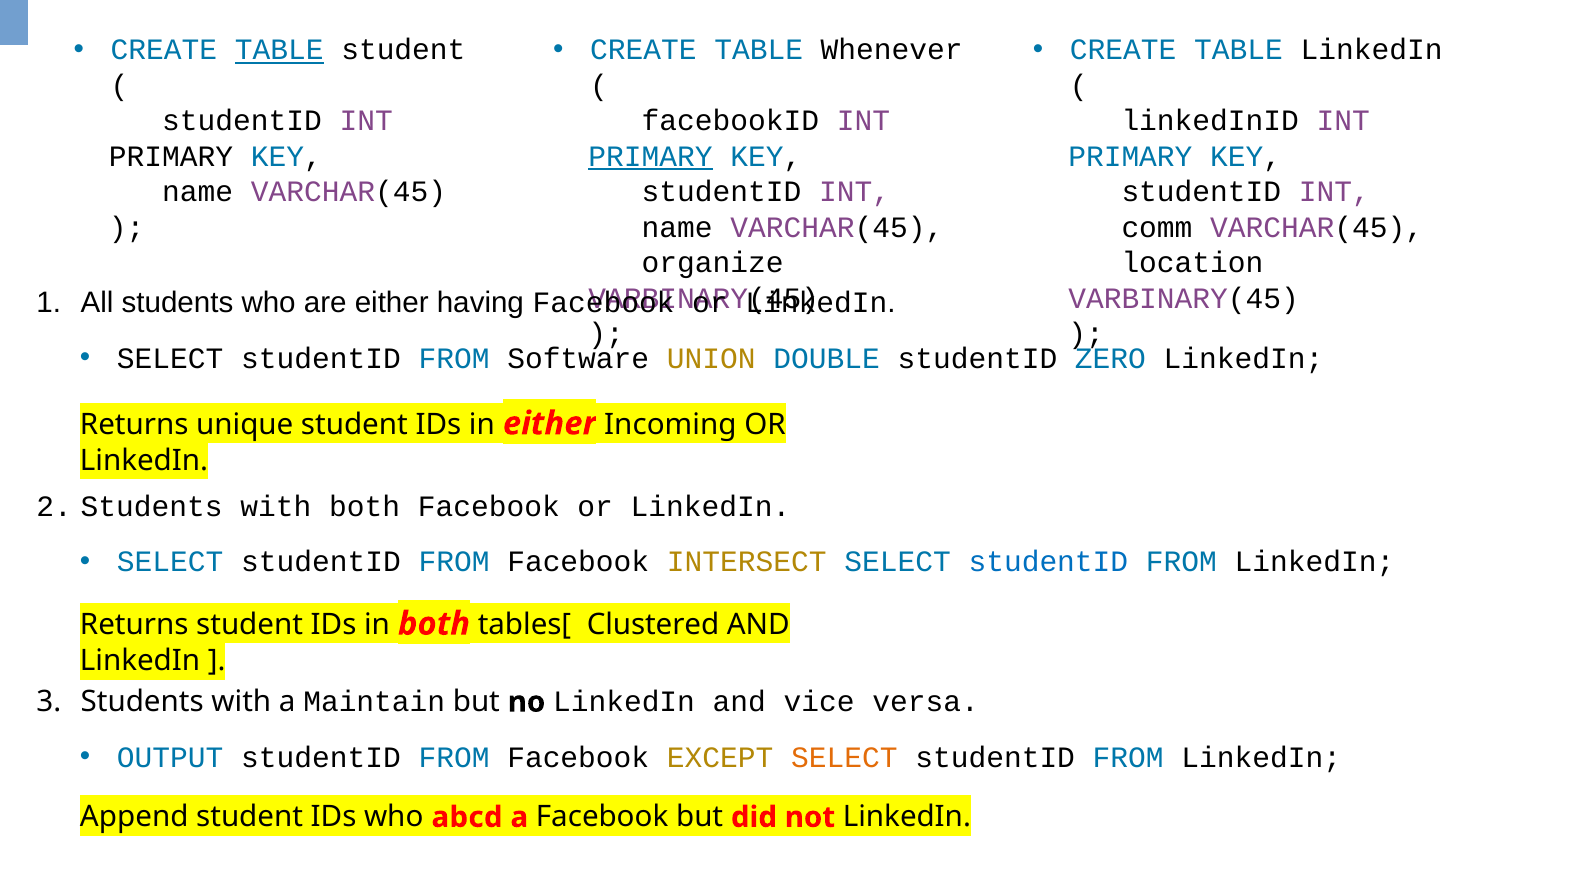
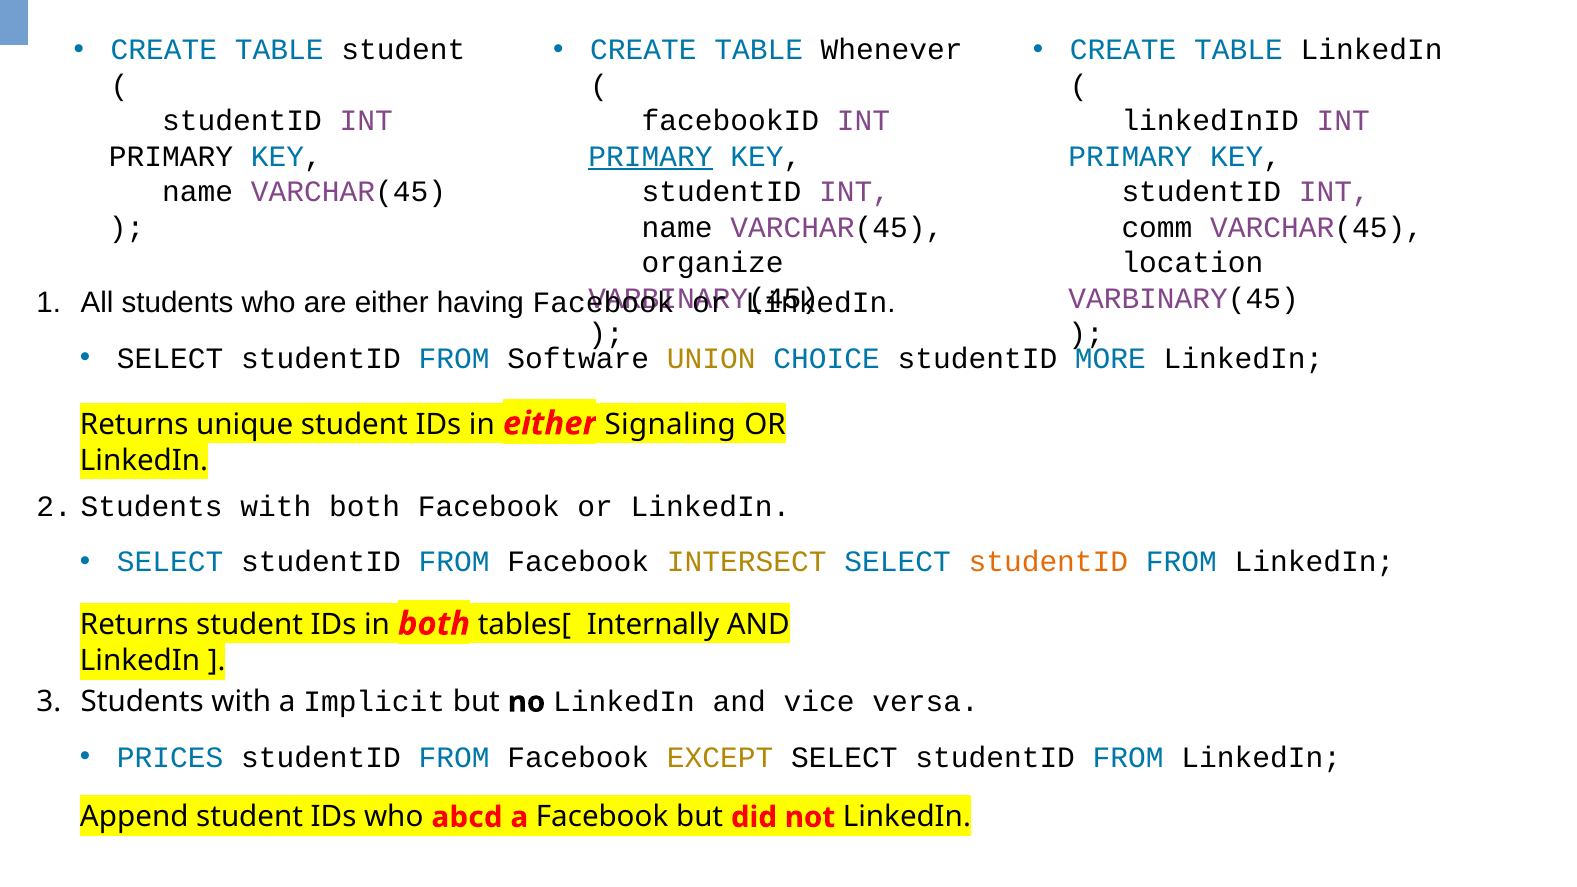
TABLE at (279, 50) underline: present -> none
DOUBLE: DOUBLE -> CHOICE
ZERO: ZERO -> MORE
Incoming: Incoming -> Signaling
studentID at (1048, 562) colour: blue -> orange
Clustered: Clustered -> Internally
Maintain: Maintain -> Implicit
OUTPUT: OUTPUT -> PRICES
SELECT at (844, 758) colour: orange -> black
